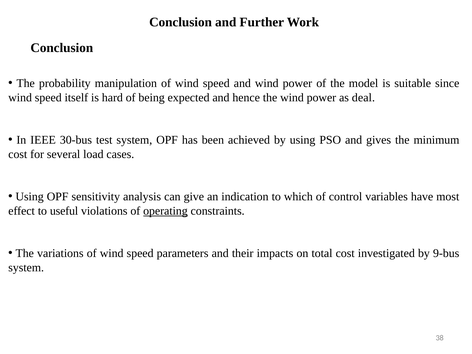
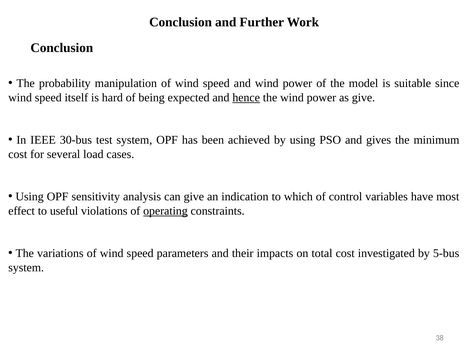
hence underline: none -> present
as deal: deal -> give
9-bus: 9-bus -> 5-bus
